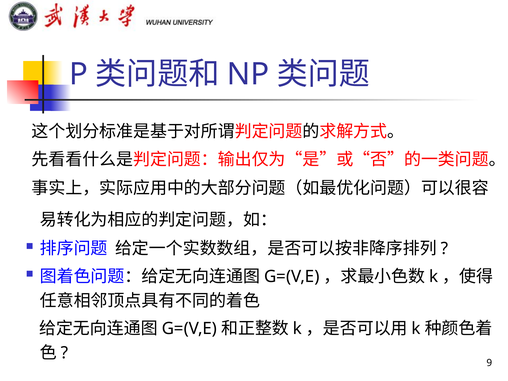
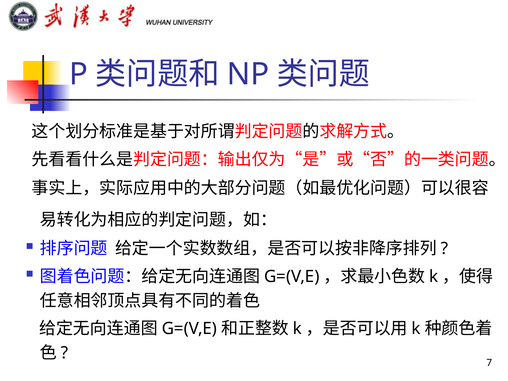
9: 9 -> 7
